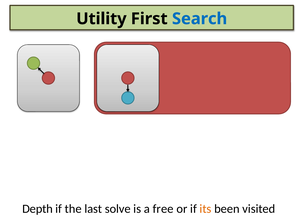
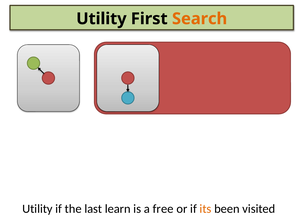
Search colour: blue -> orange
Depth at (37, 209): Depth -> Utility
solve: solve -> learn
